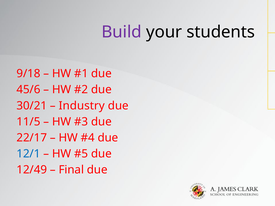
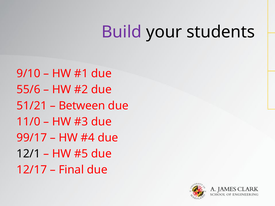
9/18: 9/18 -> 9/10
45/6: 45/6 -> 55/6
30/21: 30/21 -> 51/21
Industry: Industry -> Between
11/5: 11/5 -> 11/0
22/17: 22/17 -> 99/17
12/1 colour: blue -> black
12/49: 12/49 -> 12/17
